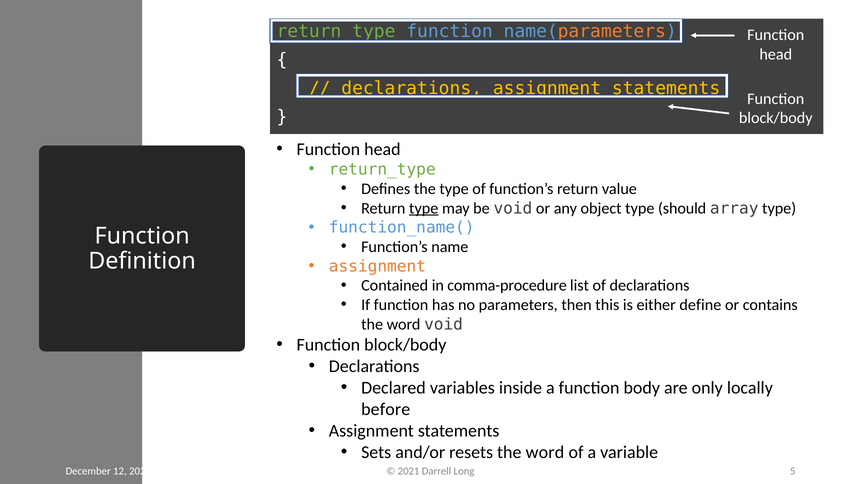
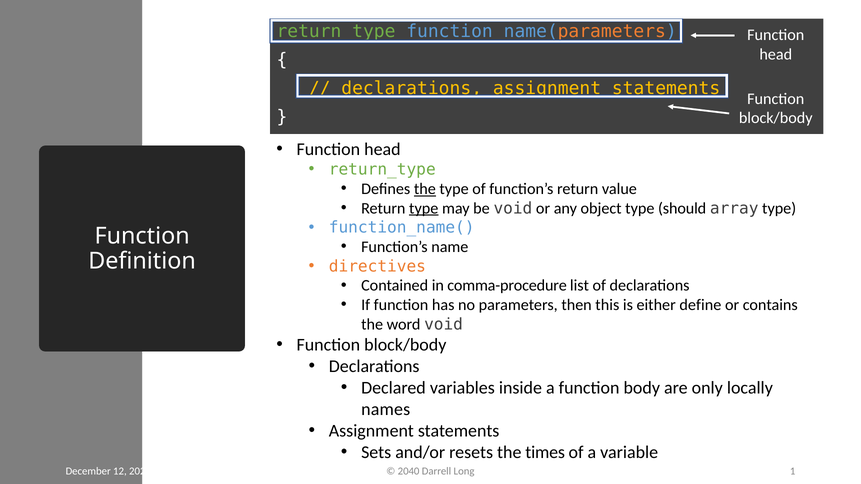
the at (425, 189) underline: none -> present
assignment at (377, 266): assignment -> directives
before: before -> names
resets the word: word -> times
2021: 2021 -> 2040
5: 5 -> 1
